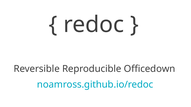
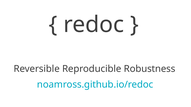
Officedown: Officedown -> Robustness
